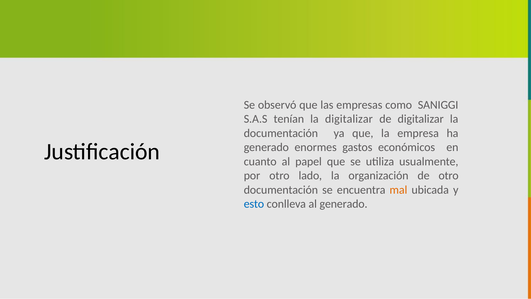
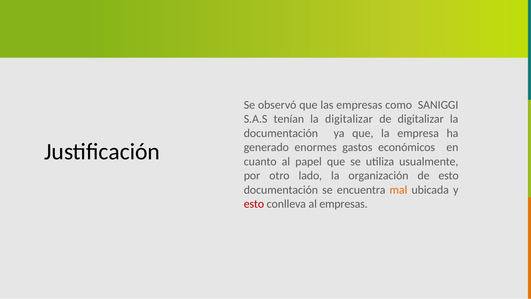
de otro: otro -> esto
esto at (254, 204) colour: blue -> red
al generado: generado -> empresas
